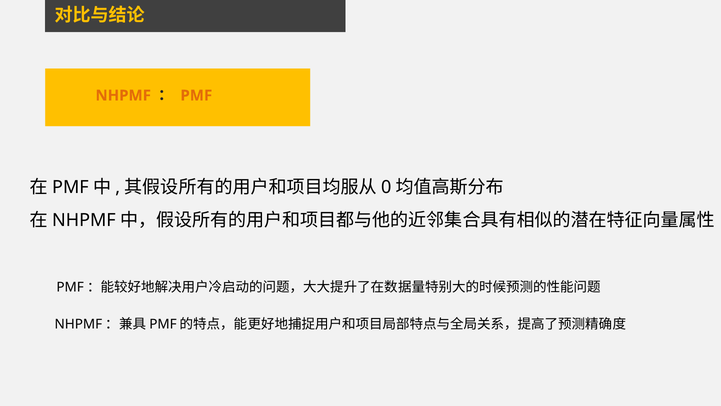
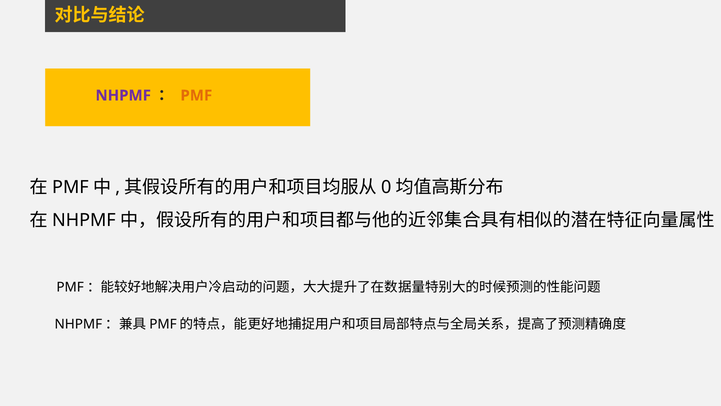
NHPMF at (123, 95) colour: orange -> purple
